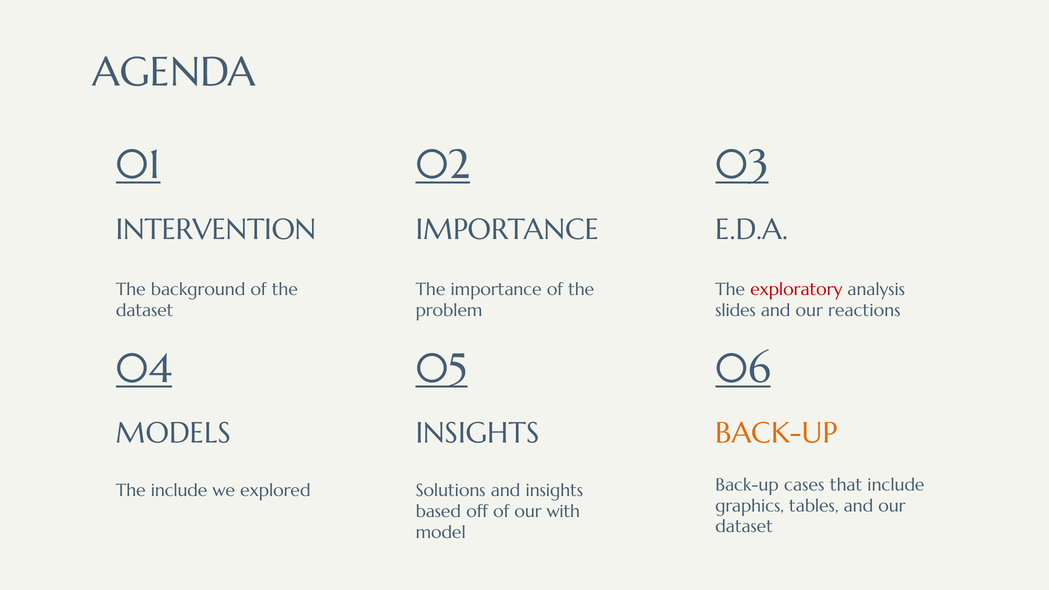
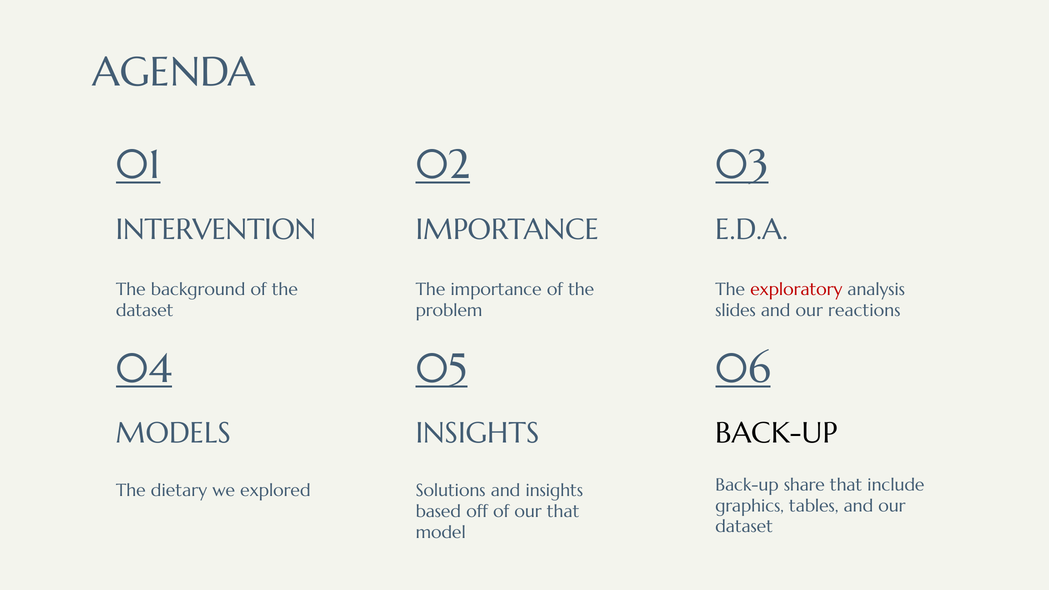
BACK-UP at (776, 433) colour: orange -> black
cases: cases -> share
The include: include -> dietary
our with: with -> that
